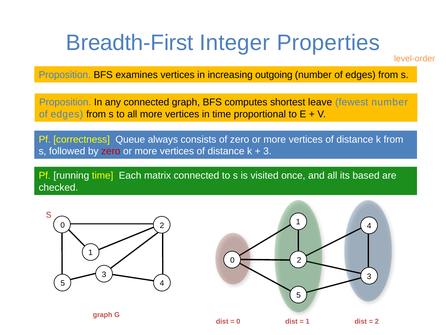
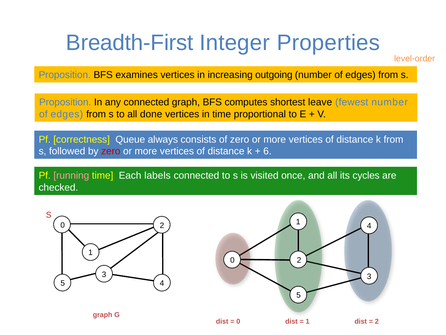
all more: more -> done
3 at (267, 151): 3 -> 6
running colour: white -> pink
matrix: matrix -> labels
based: based -> cycles
